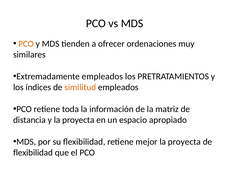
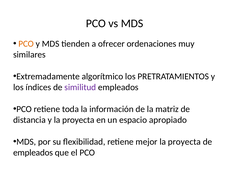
Extremadamente empleados: empleados -> algorítmico
similitud colour: orange -> purple
flexibilidad at (33, 152): flexibilidad -> empleados
